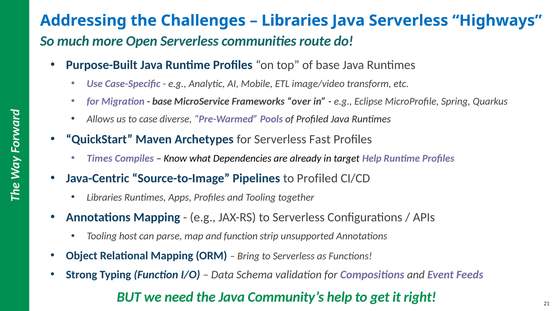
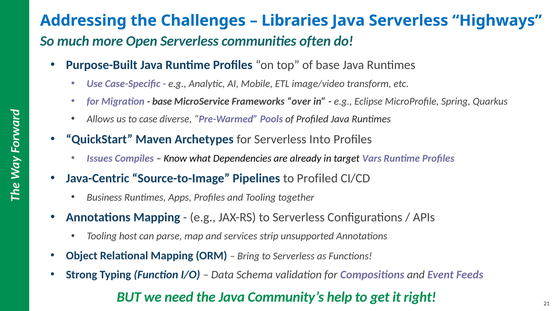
route: route -> often
Fast: Fast -> Into
Times: Times -> Issues
target Help: Help -> Vars
Libraries at (104, 197): Libraries -> Business
and function: function -> services
